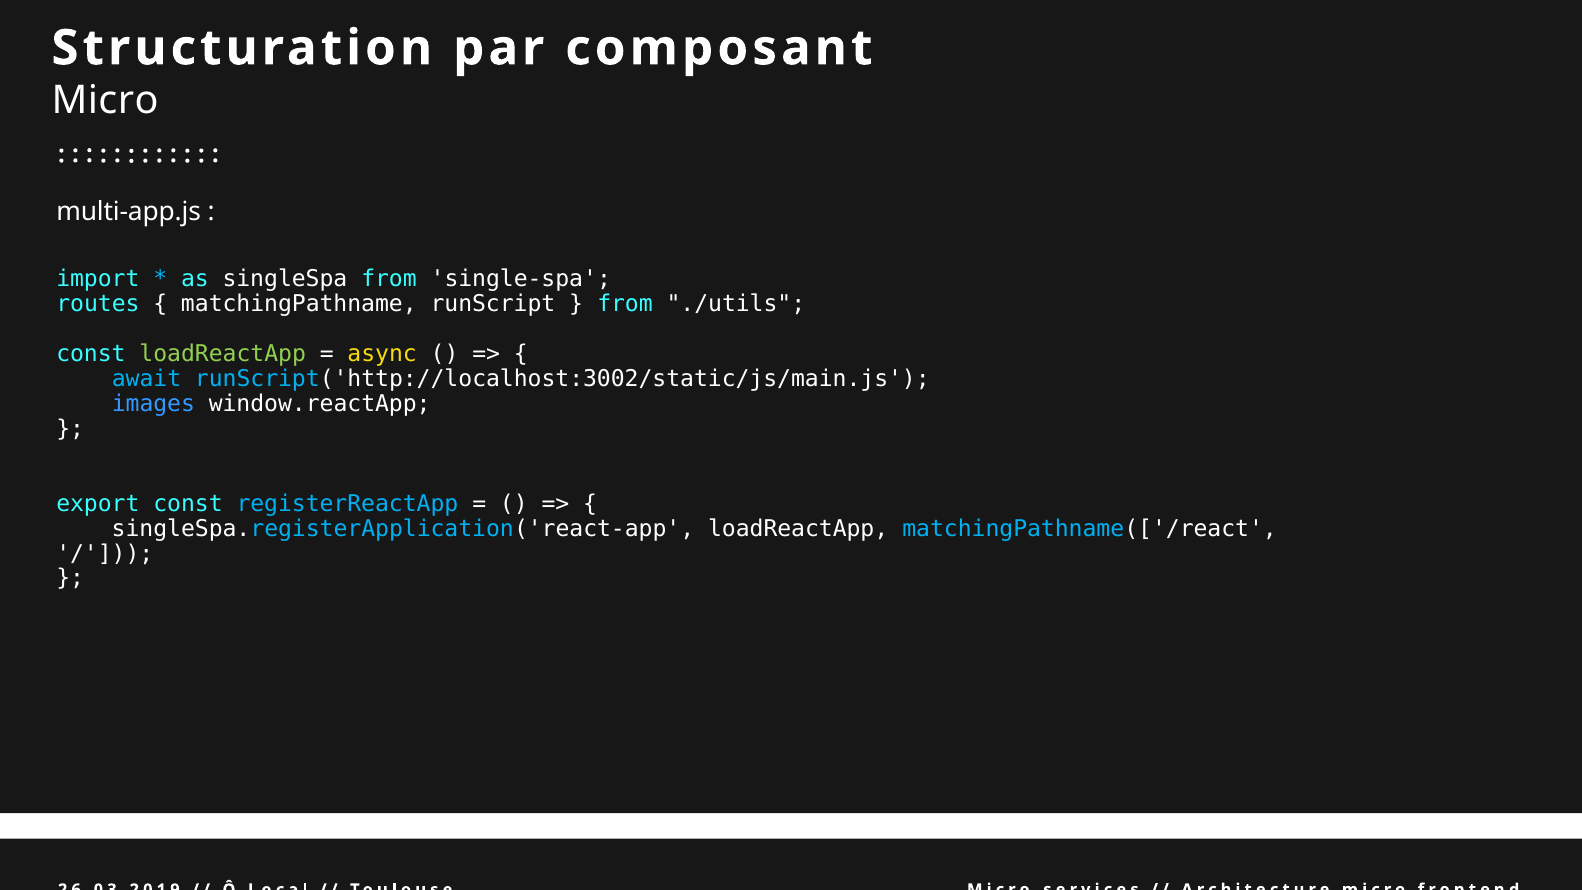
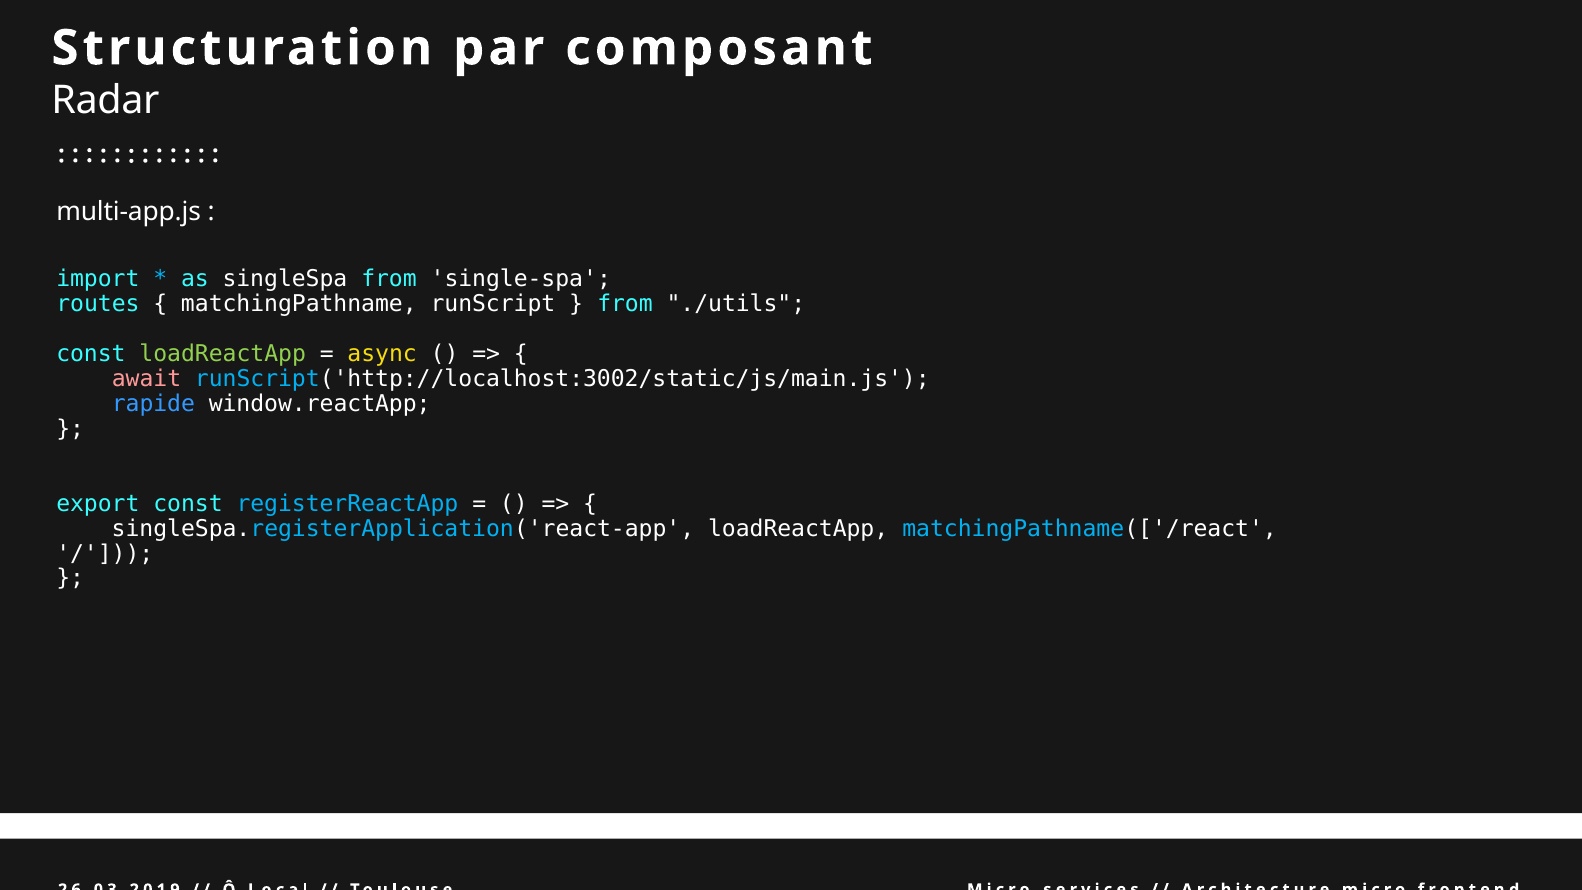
Micro at (105, 101): Micro -> Radar
await colour: light blue -> pink
images: images -> rapide
